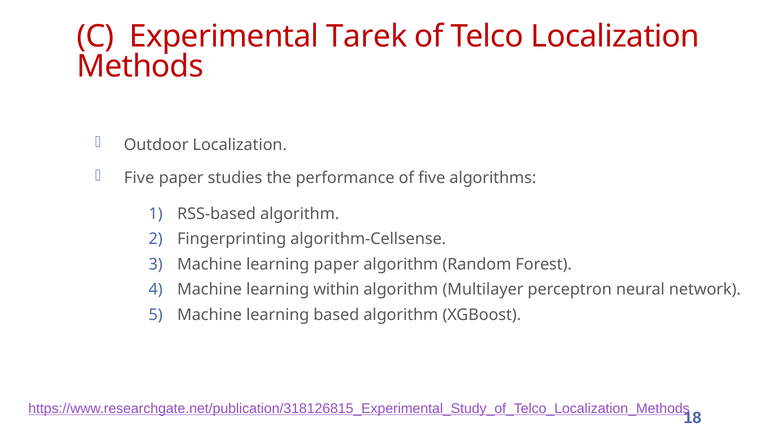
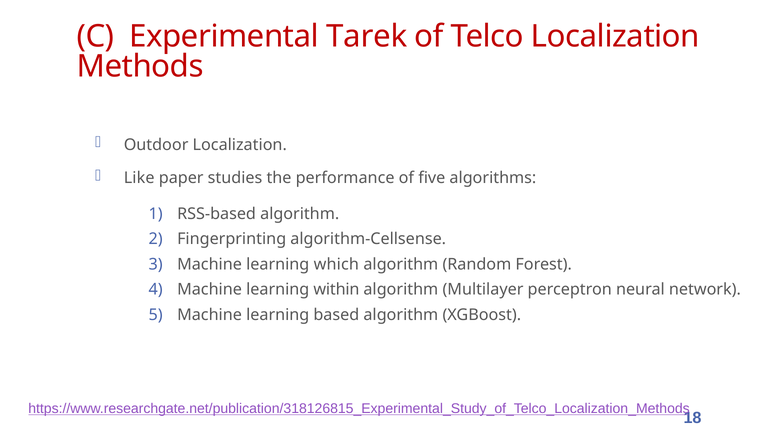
Five at (139, 178): Five -> Like
learning paper: paper -> which
